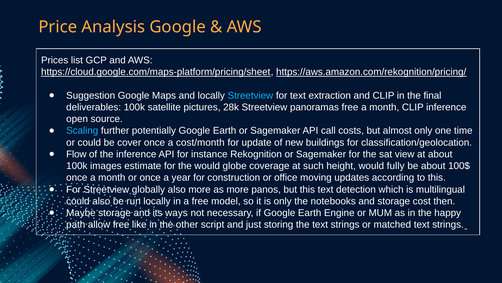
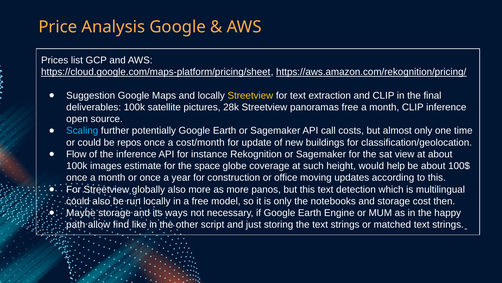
Streetview at (250, 95) colour: light blue -> yellow
cover: cover -> repos
the would: would -> space
fully: fully -> help
allow free: free -> find
